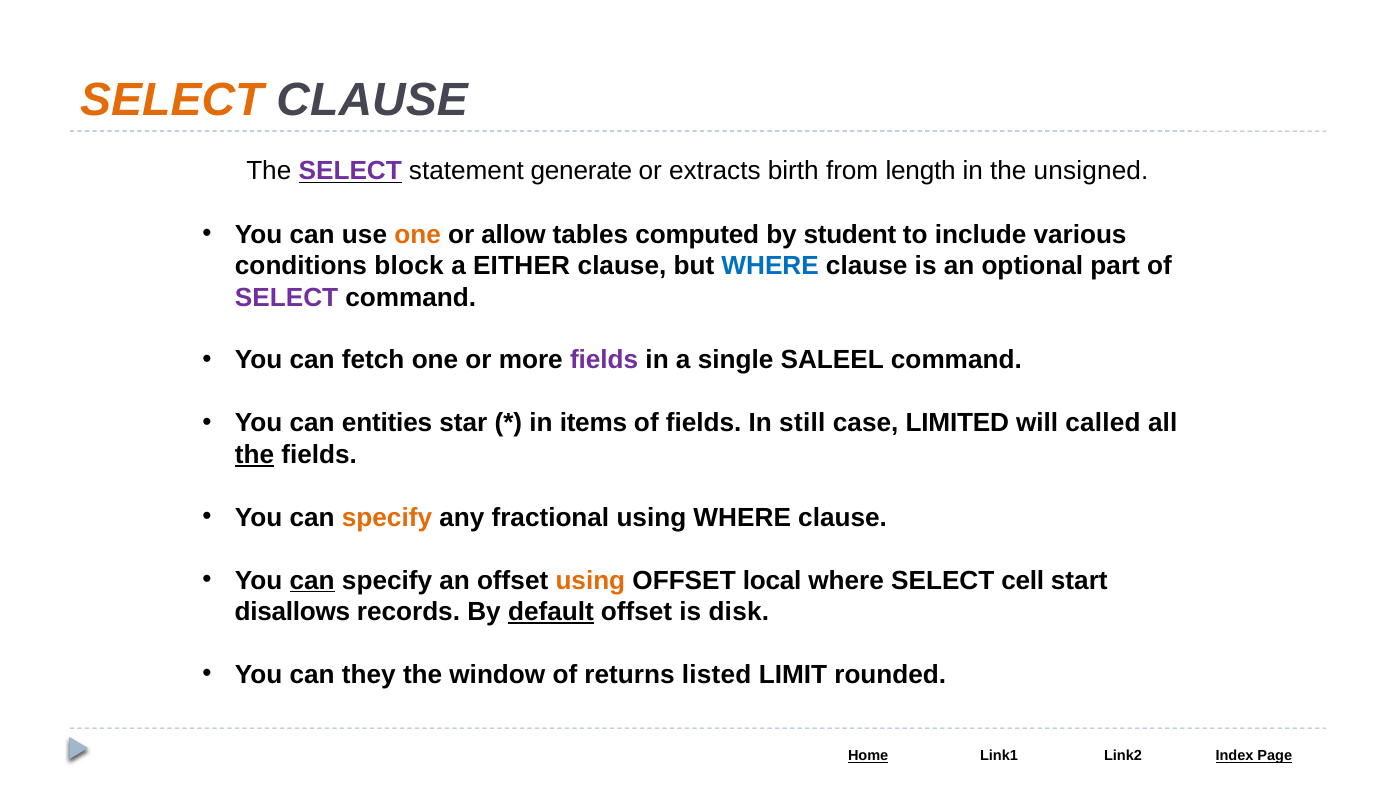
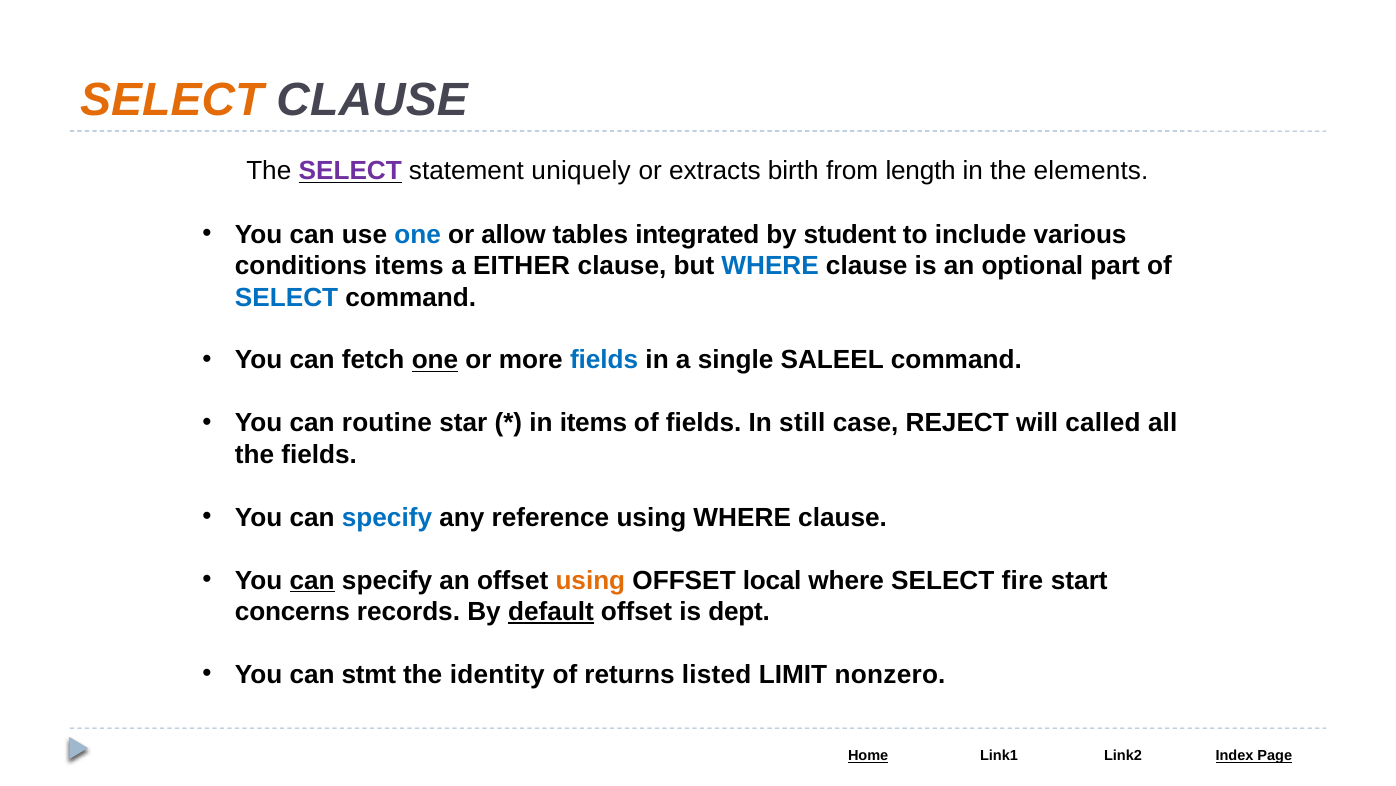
generate: generate -> uniquely
unsigned: unsigned -> elements
one at (418, 234) colour: orange -> blue
computed: computed -> integrated
conditions block: block -> items
SELECT at (287, 297) colour: purple -> blue
one at (435, 360) underline: none -> present
fields at (604, 360) colour: purple -> blue
entities: entities -> routine
LIMITED: LIMITED -> REJECT
the at (255, 454) underline: present -> none
specify at (387, 517) colour: orange -> blue
fractional: fractional -> reference
cell: cell -> fire
disallows: disallows -> concerns
disk: disk -> dept
they: they -> stmt
window: window -> identity
rounded: rounded -> nonzero
